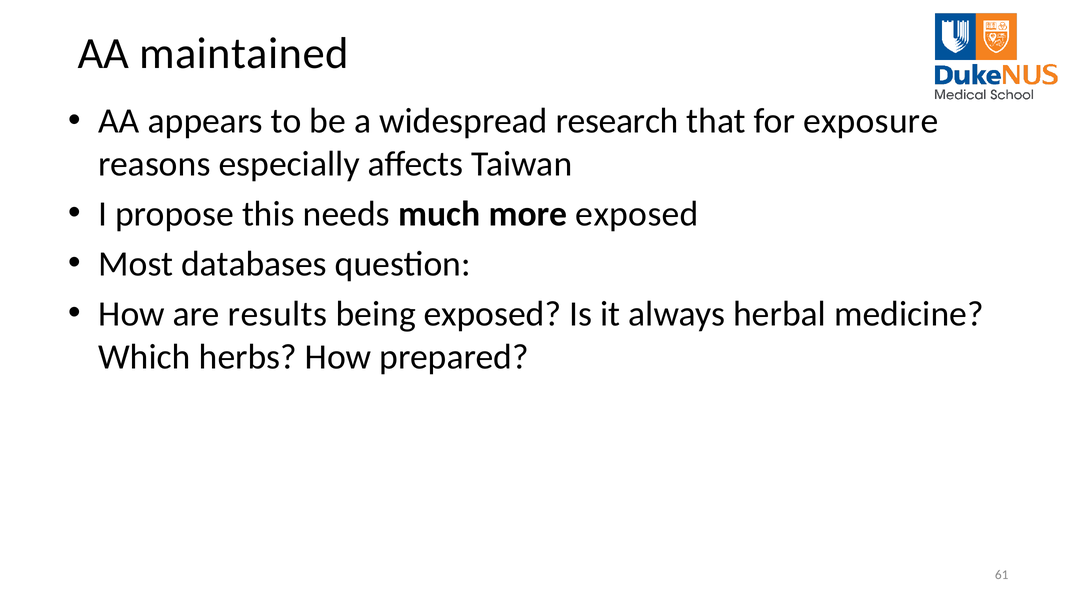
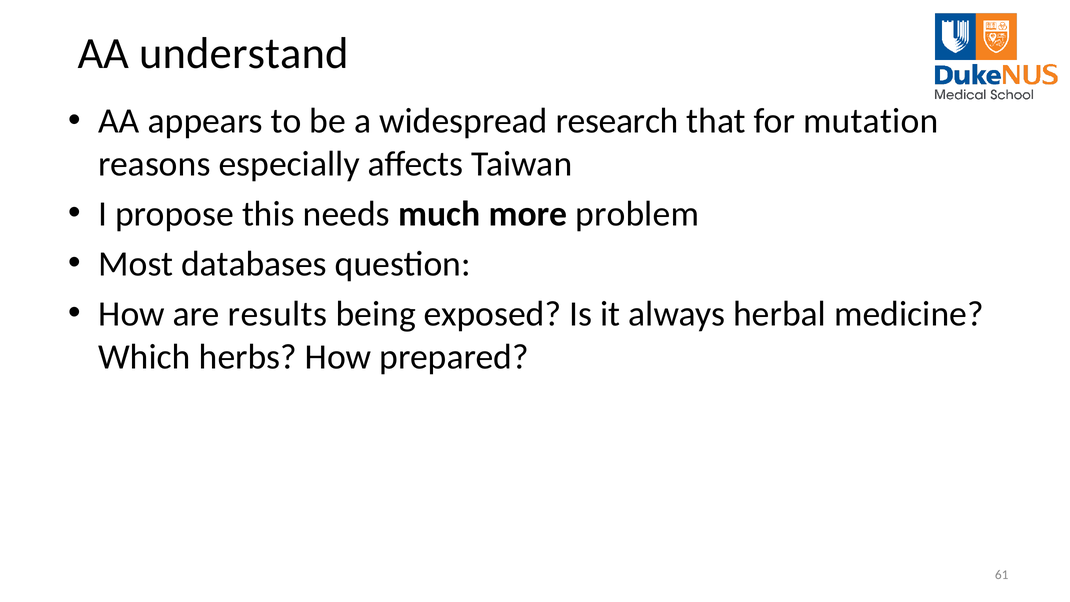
maintained: maintained -> understand
exposure: exposure -> mutation
more exposed: exposed -> problem
